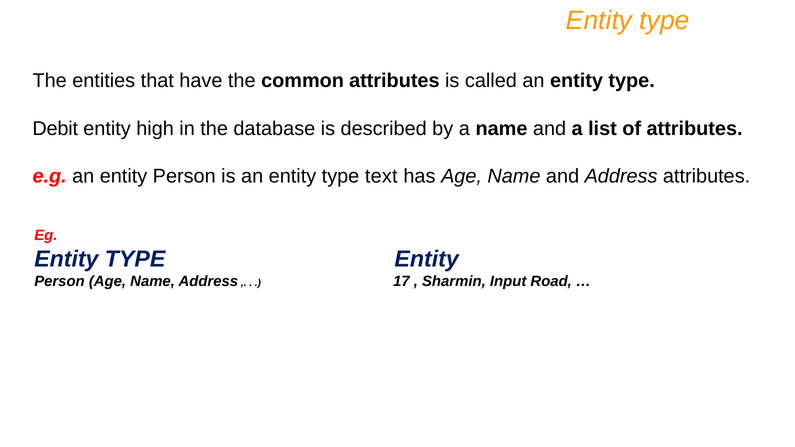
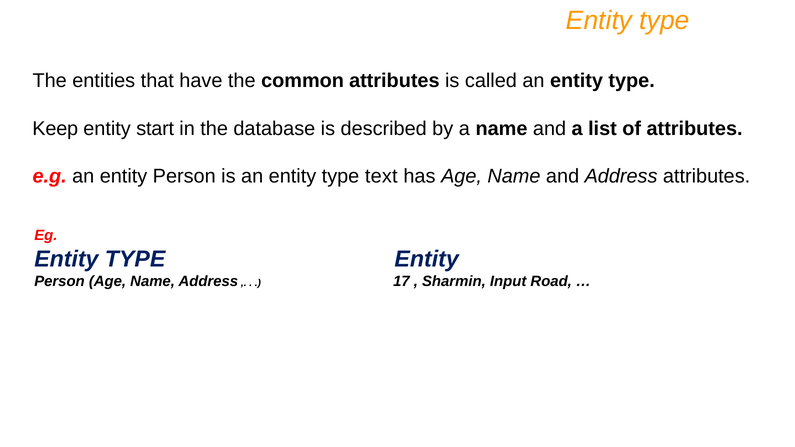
Debit: Debit -> Keep
high: high -> start
